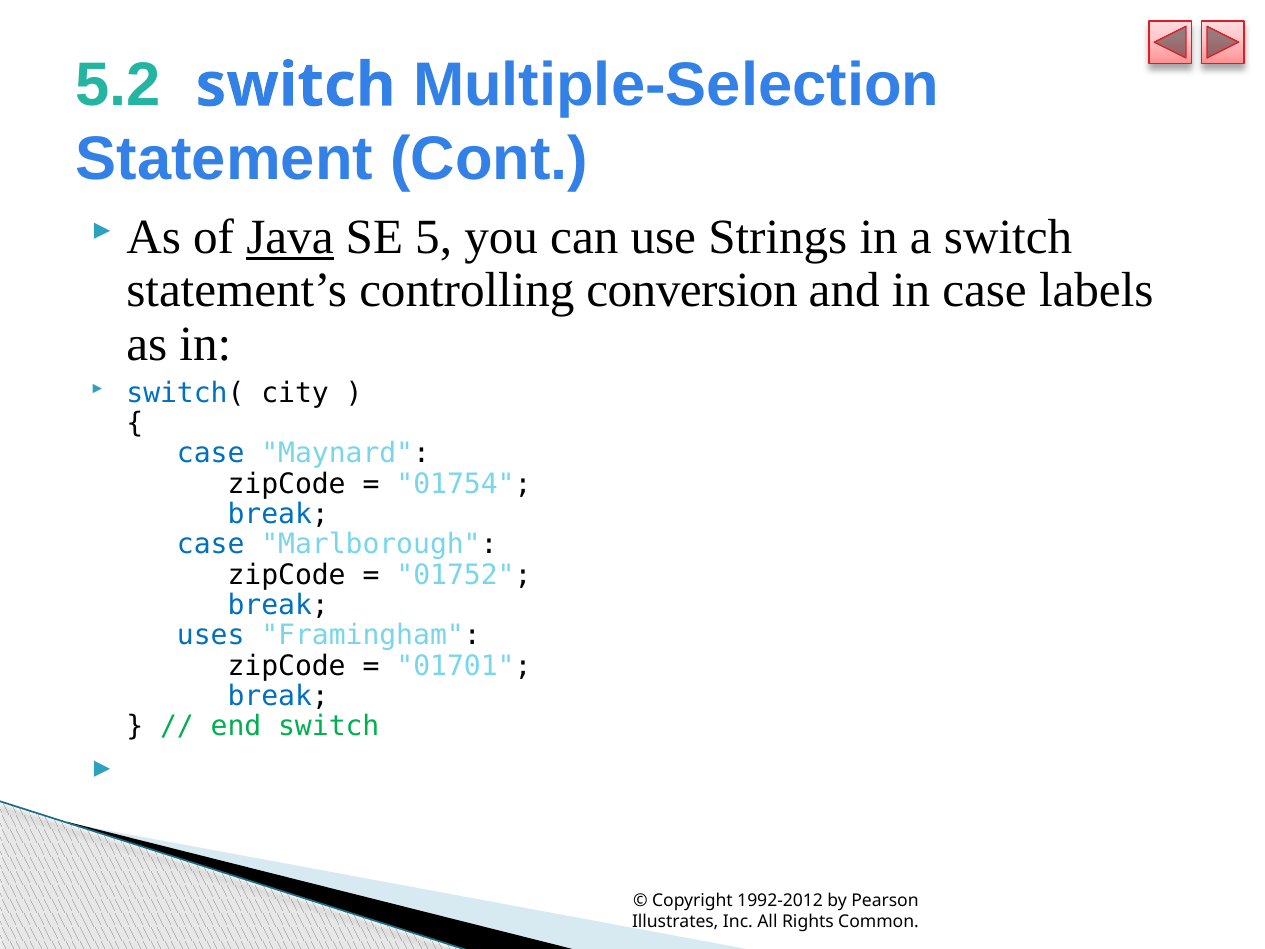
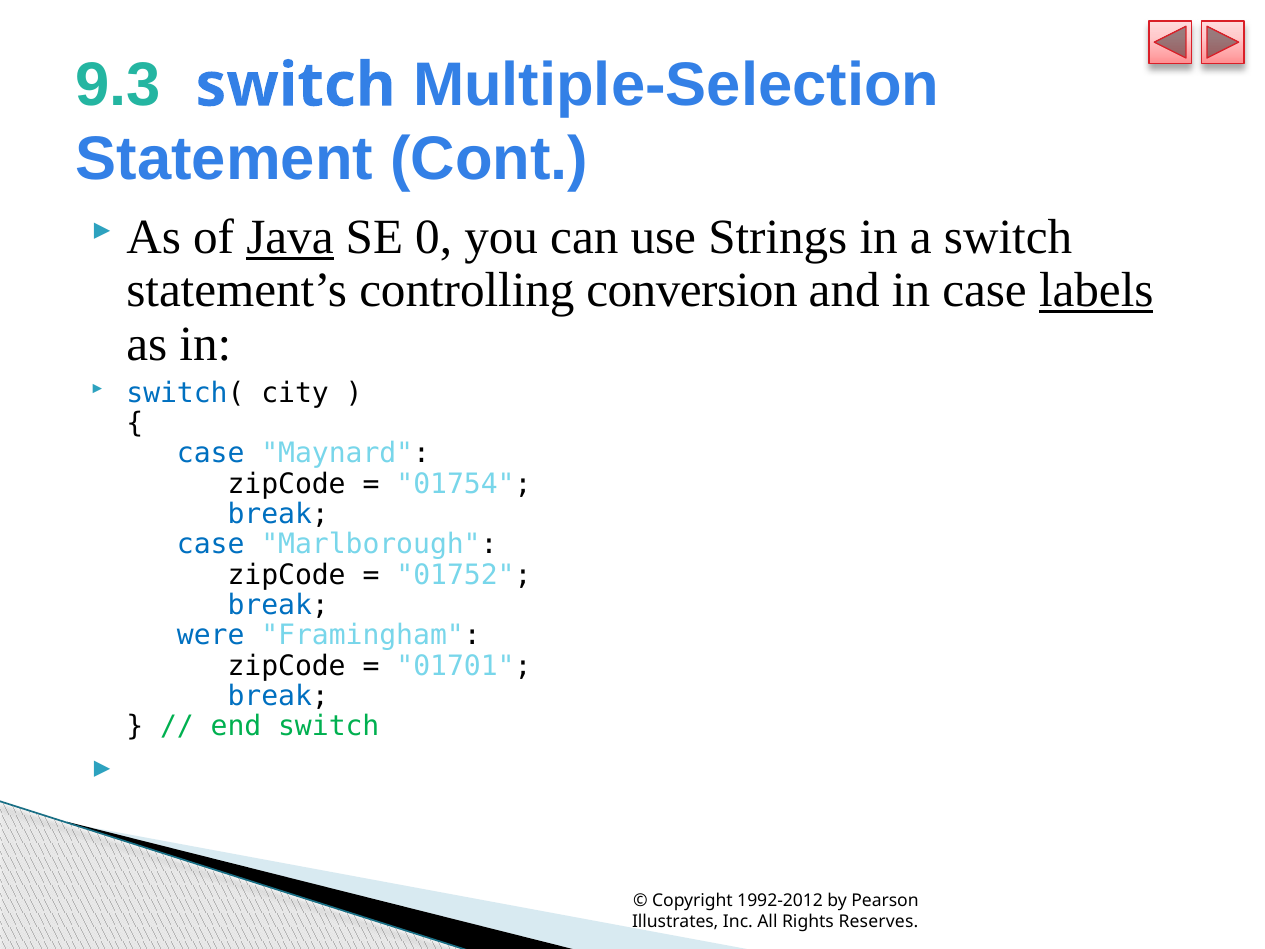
5.2: 5.2 -> 9.3
5: 5 -> 0
labels underline: none -> present
uses: uses -> were
Common: Common -> Reserves
